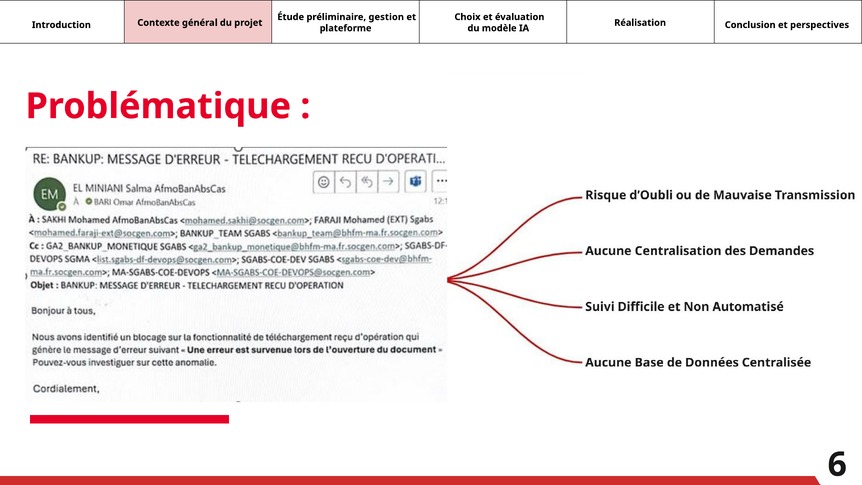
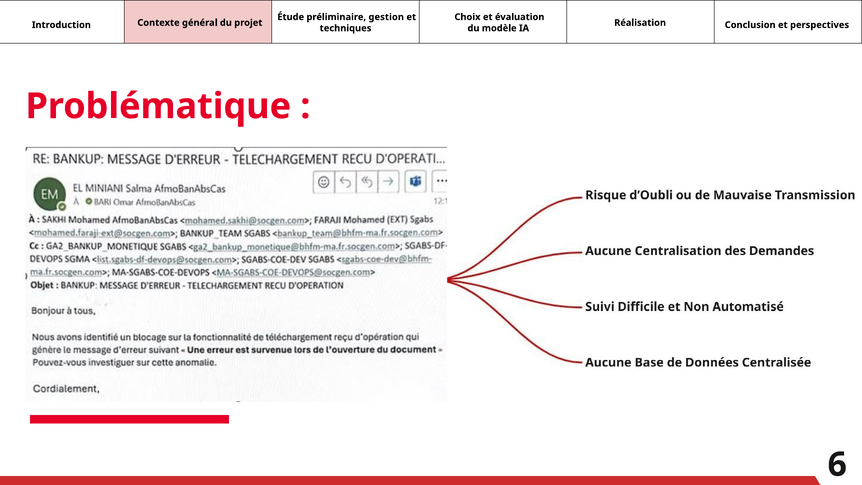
plateforme: plateforme -> techniques
